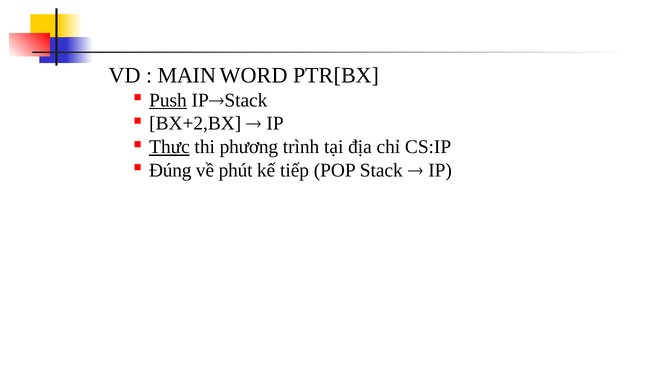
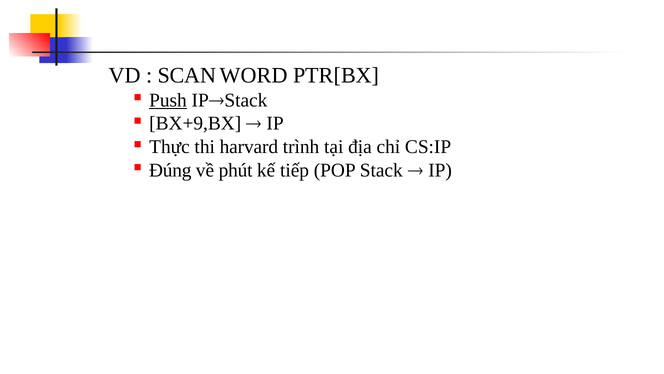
MAIN: MAIN -> SCAN
BX+2,BX: BX+2,BX -> BX+9,BX
Thực underline: present -> none
phương: phương -> harvard
